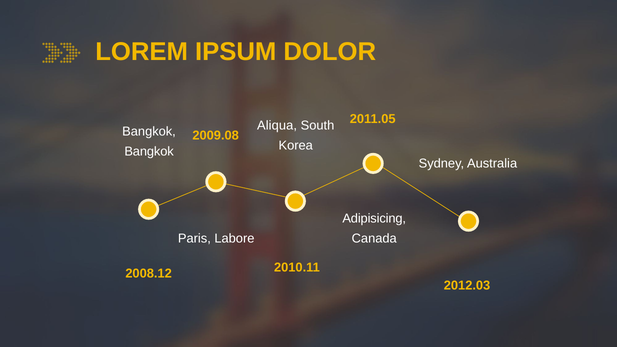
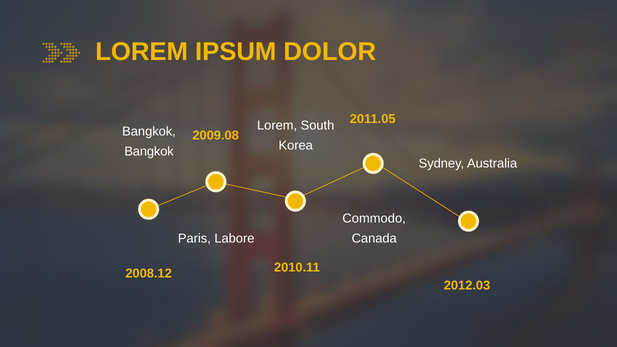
Aliqua at (277, 125): Aliqua -> Lorem
Adipisicing: Adipisicing -> Commodo
